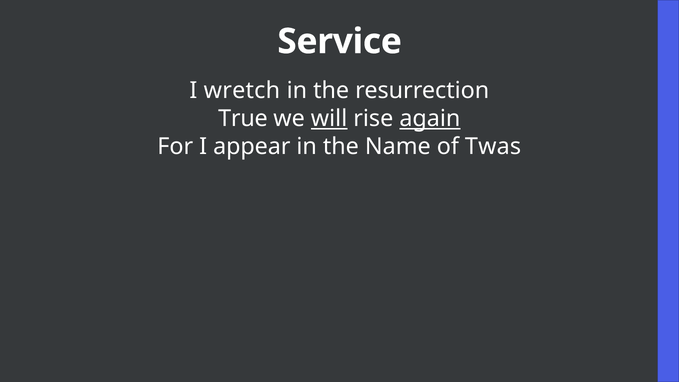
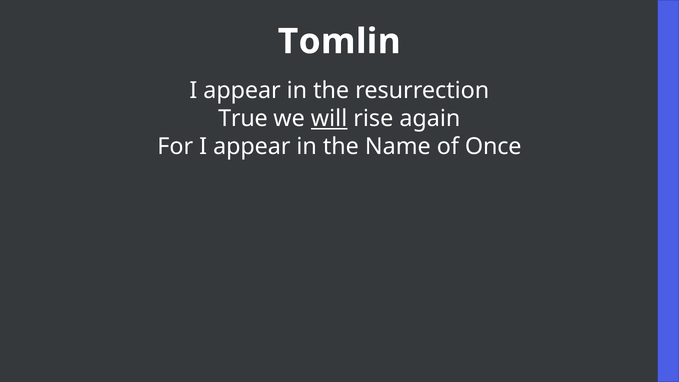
Service: Service -> Tomlin
wretch at (242, 91): wretch -> appear
again underline: present -> none
Twas: Twas -> Once
